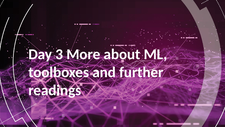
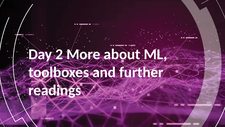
3: 3 -> 2
